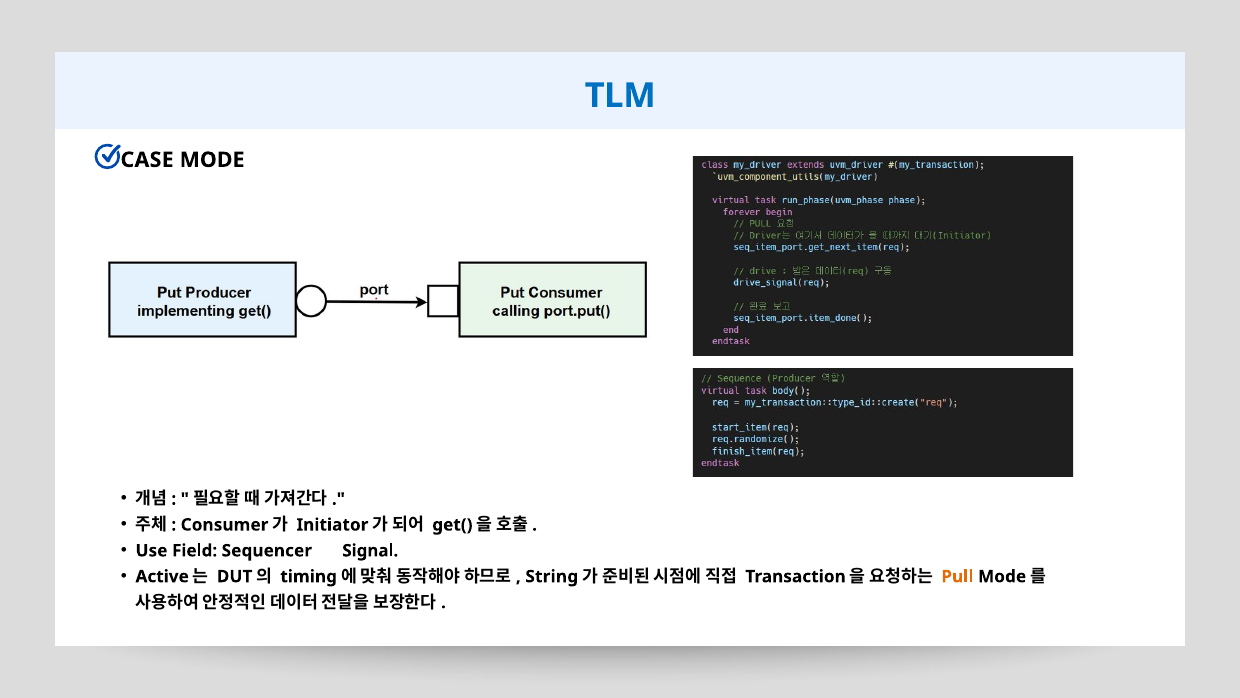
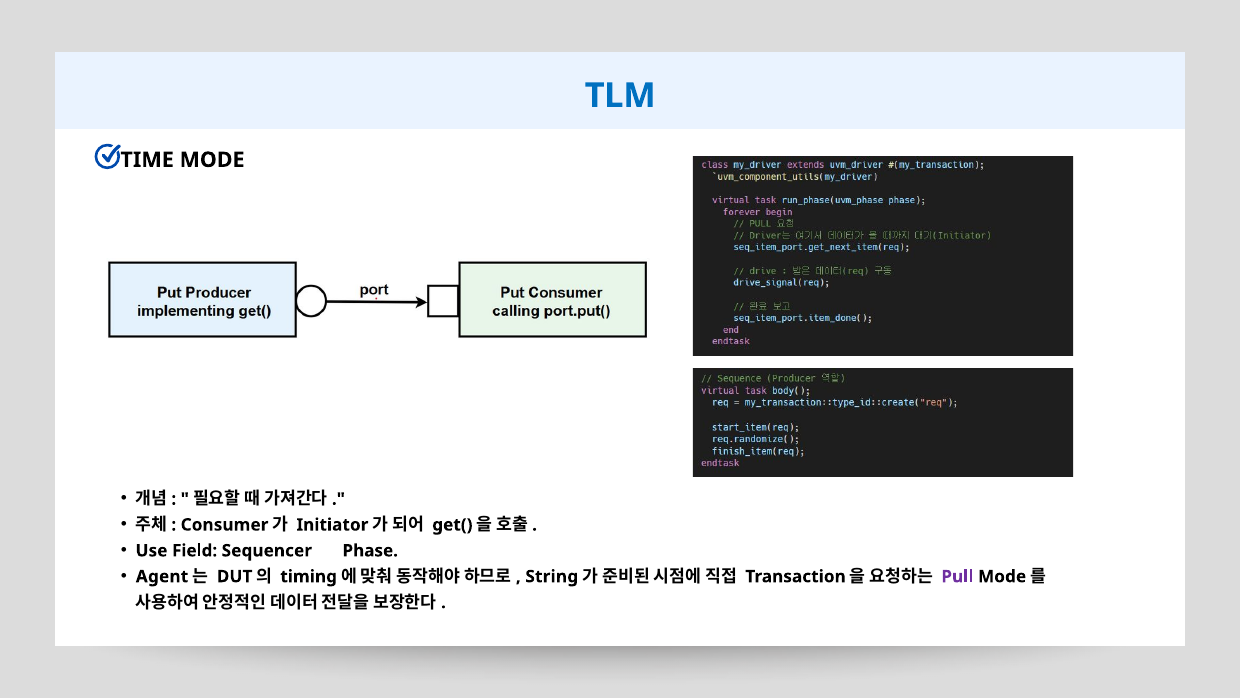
CASE: CASE -> TIME
Signal: Signal -> Phase
Active: Active -> Agent
Pull colour: orange -> purple
